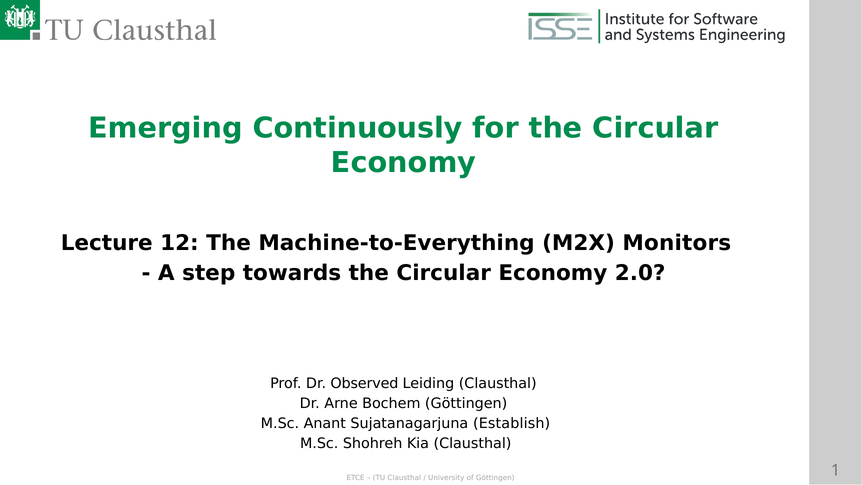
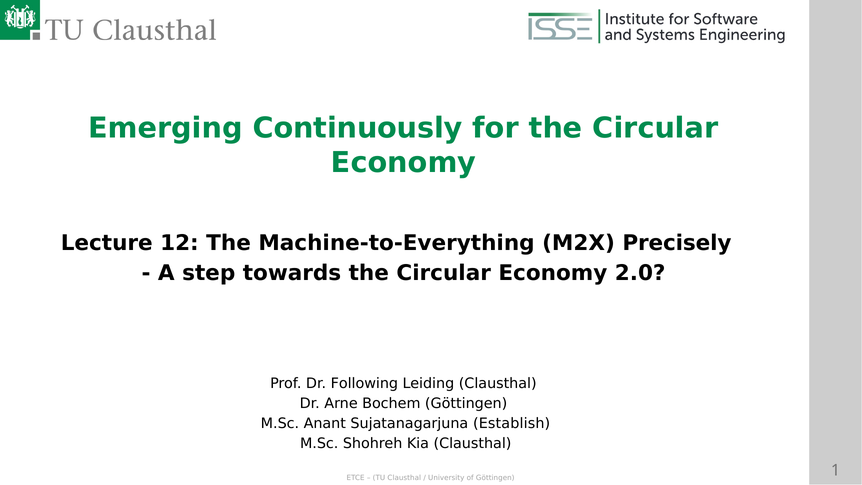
Monitors: Monitors -> Precisely
Observed: Observed -> Following
